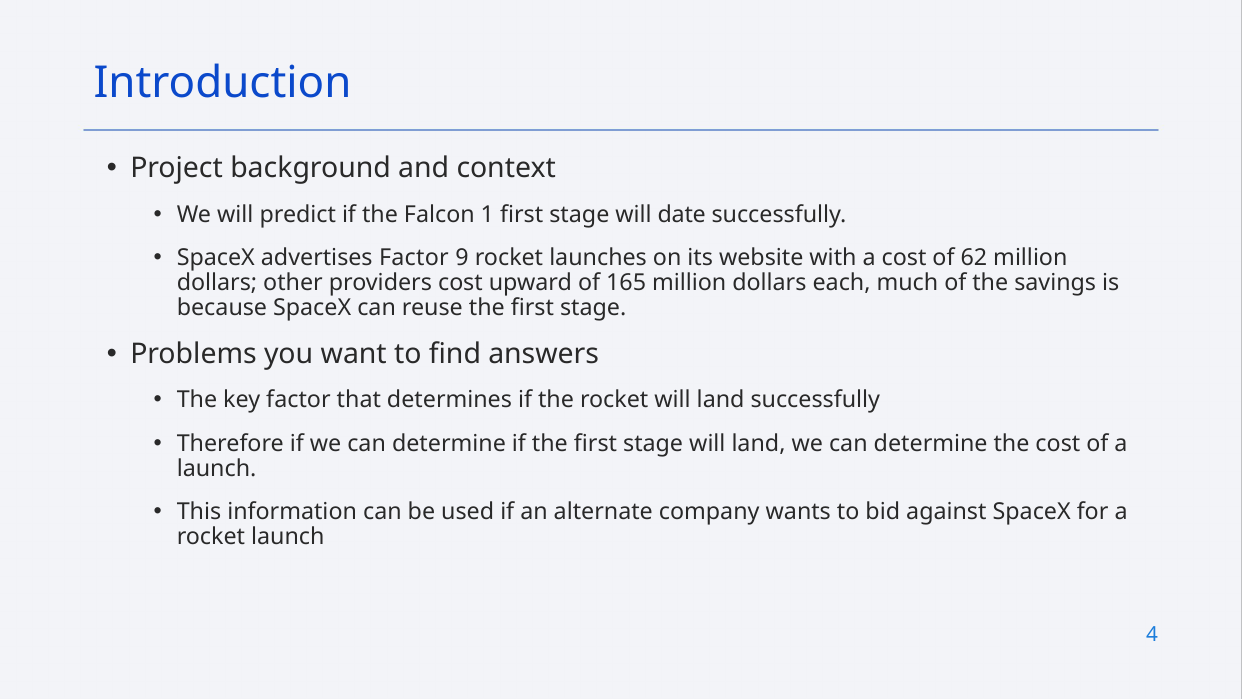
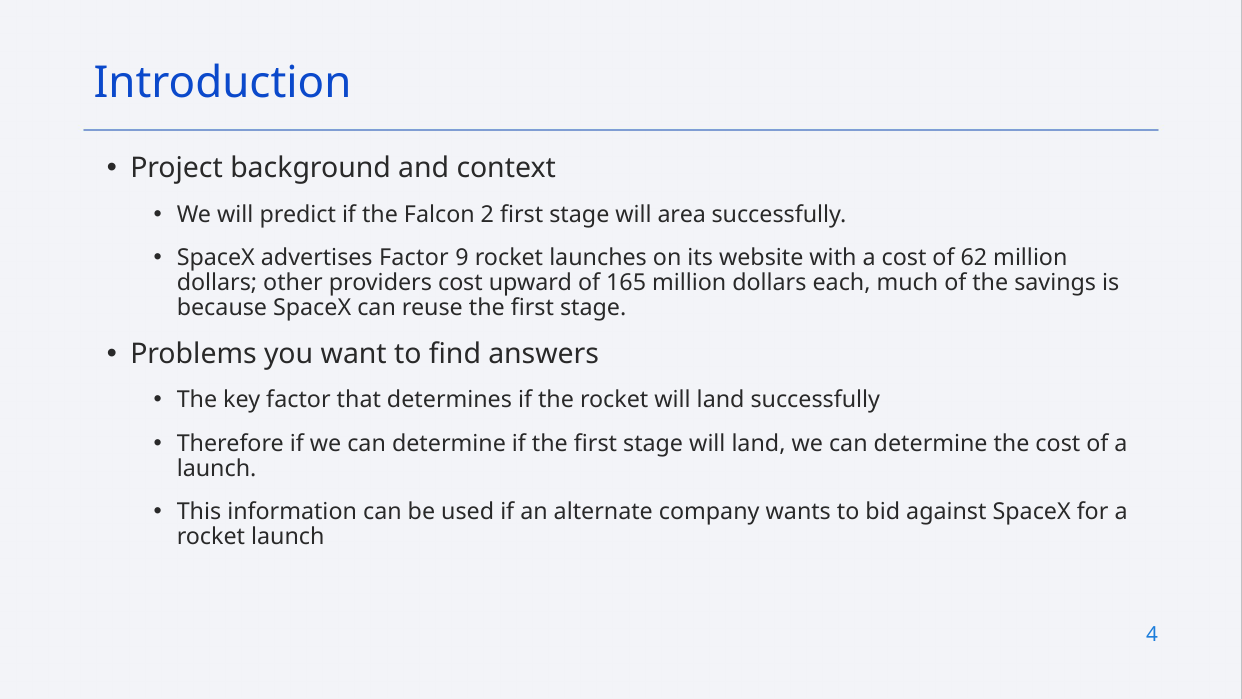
1: 1 -> 2
date: date -> area
